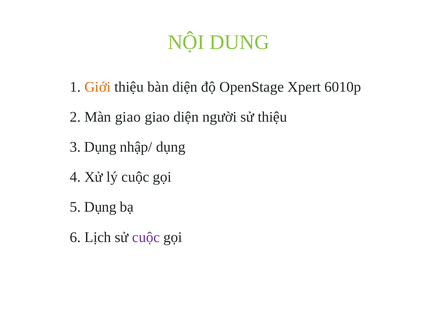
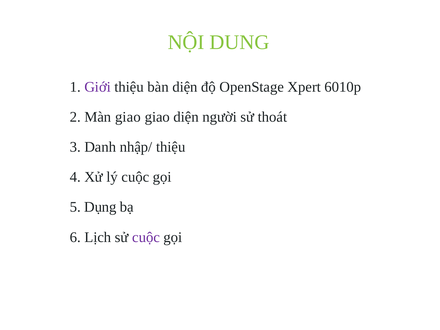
Giới colour: orange -> purple
sử thiệu: thiệu -> thoát
3 Dụng: Dụng -> Danh
nhập/ dụng: dụng -> thiệu
